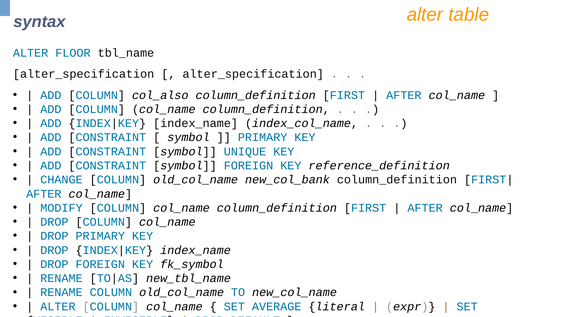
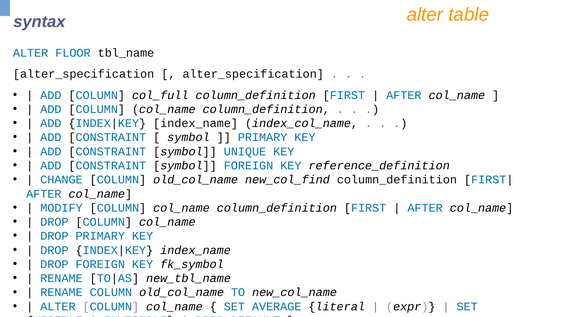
col_also: col_also -> col_full
new_col_bank: new_col_bank -> new_col_find
